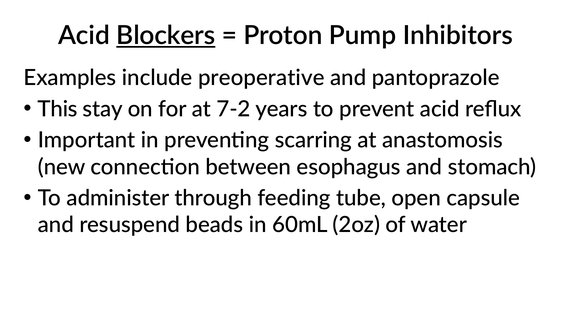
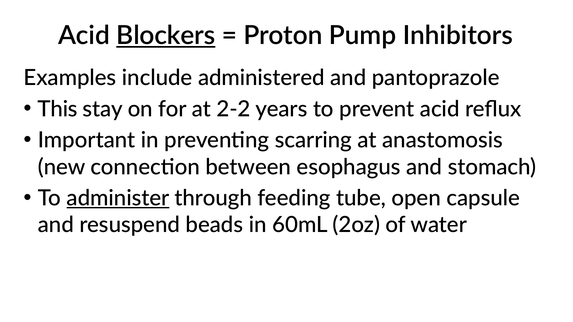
preoperative: preoperative -> administered
7-2: 7-2 -> 2-2
administer underline: none -> present
